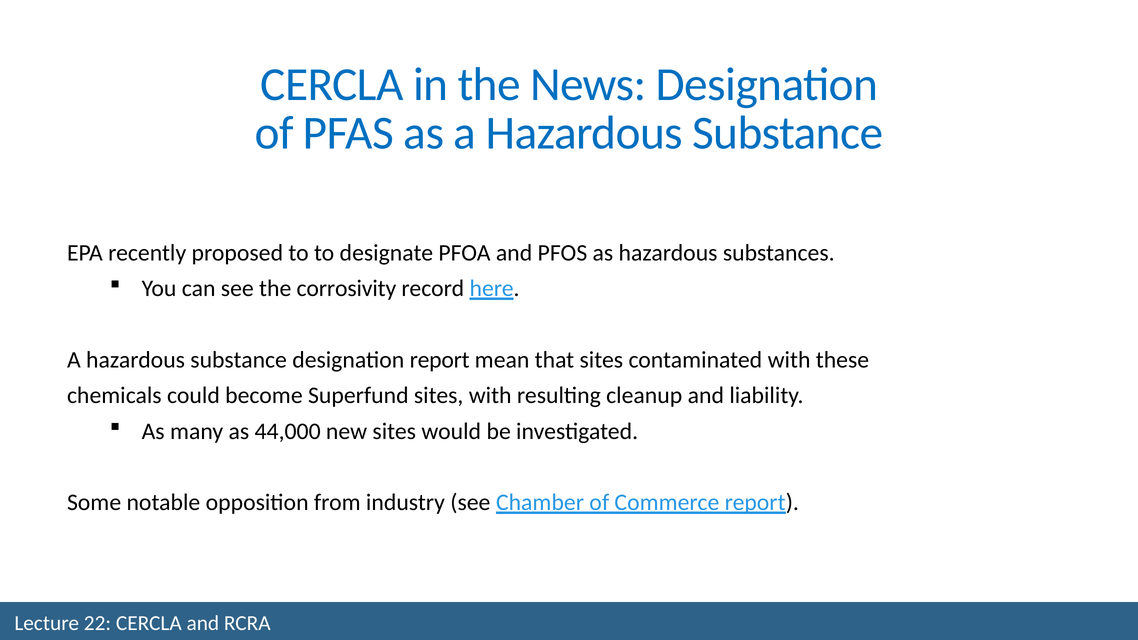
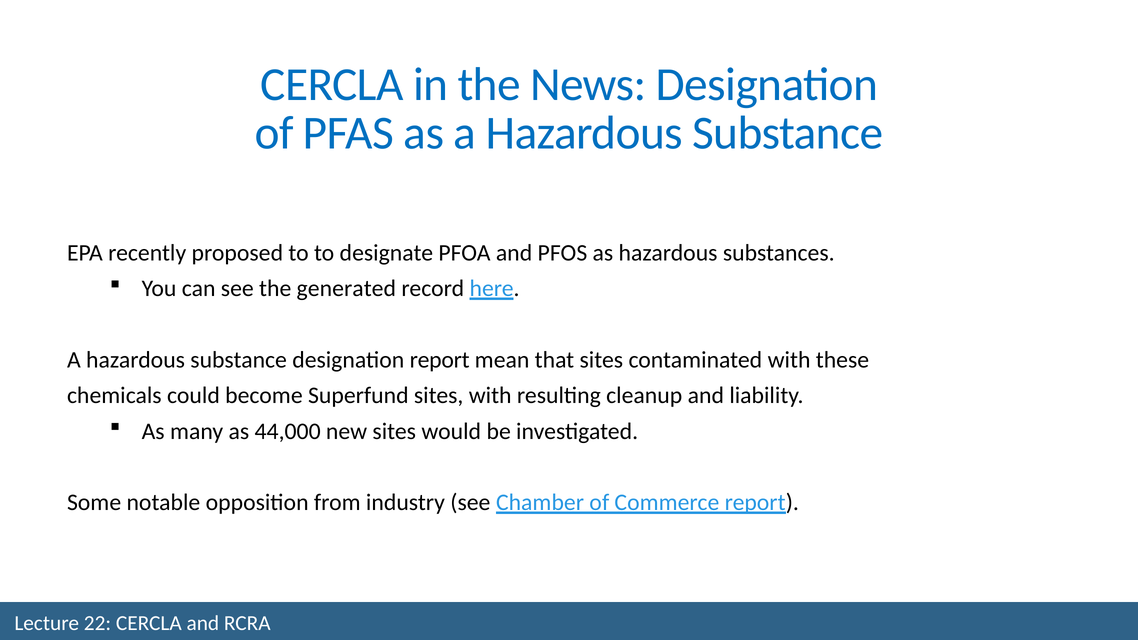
corrosivity: corrosivity -> generated
